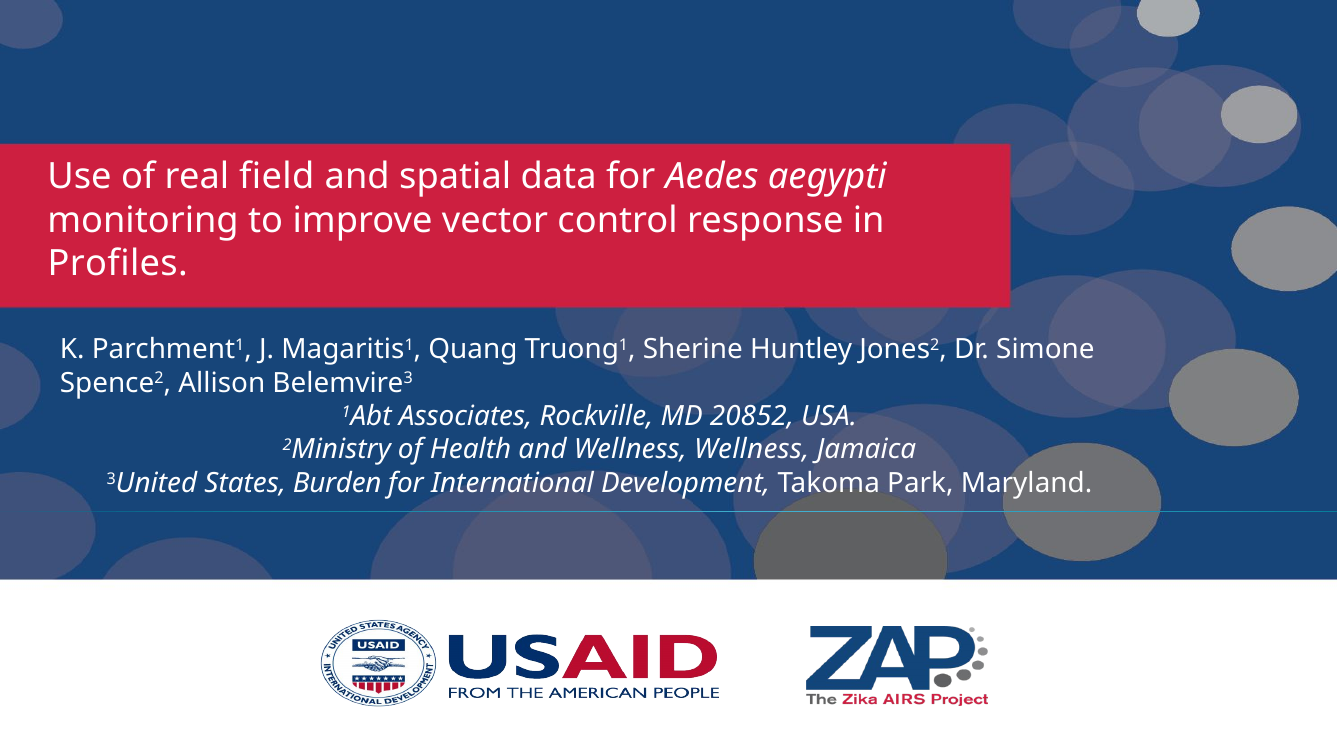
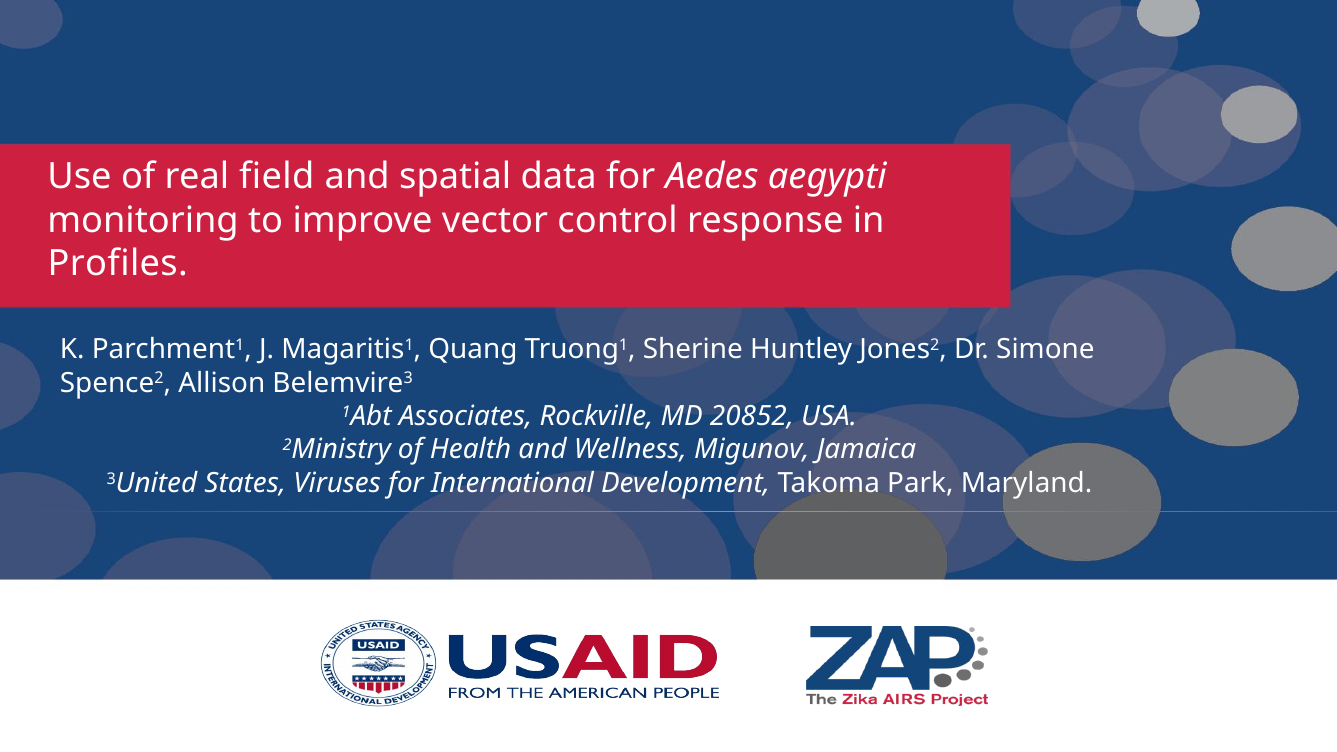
Wellness Wellness: Wellness -> Migunov
Burden: Burden -> Viruses
